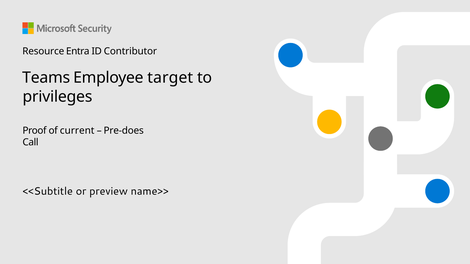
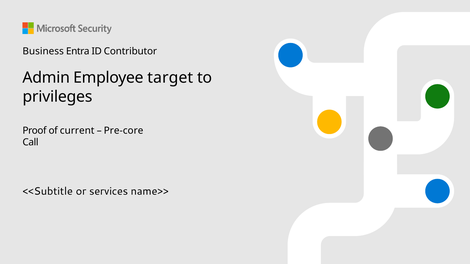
Resource: Resource -> Business
Teams: Teams -> Admin
Pre-does: Pre-does -> Pre-core
preview: preview -> services
